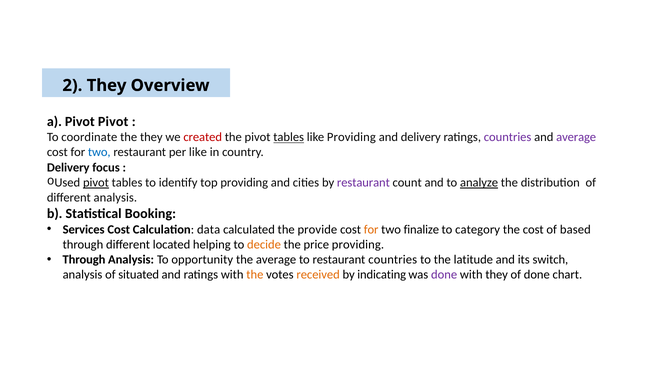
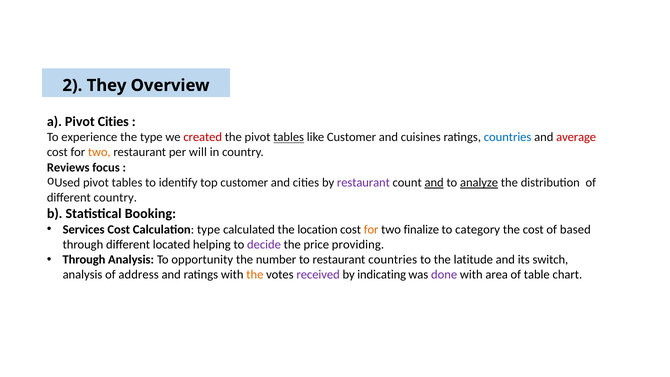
Pivot Pivot: Pivot -> Cities
coordinate: coordinate -> experience
the they: they -> type
like Providing: Providing -> Customer
and delivery: delivery -> cuisines
countries at (508, 137) colour: purple -> blue
average at (576, 137) colour: purple -> red
two at (99, 152) colour: blue -> orange
per like: like -> will
Delivery at (68, 167): Delivery -> Reviews
pivot at (96, 182) underline: present -> none
top providing: providing -> customer
and at (434, 182) underline: none -> present
different analysis: analysis -> country
Calculation data: data -> type
provide: provide -> location
decide colour: orange -> purple
the average: average -> number
situated: situated -> address
received colour: orange -> purple
with they: they -> area
of done: done -> table
